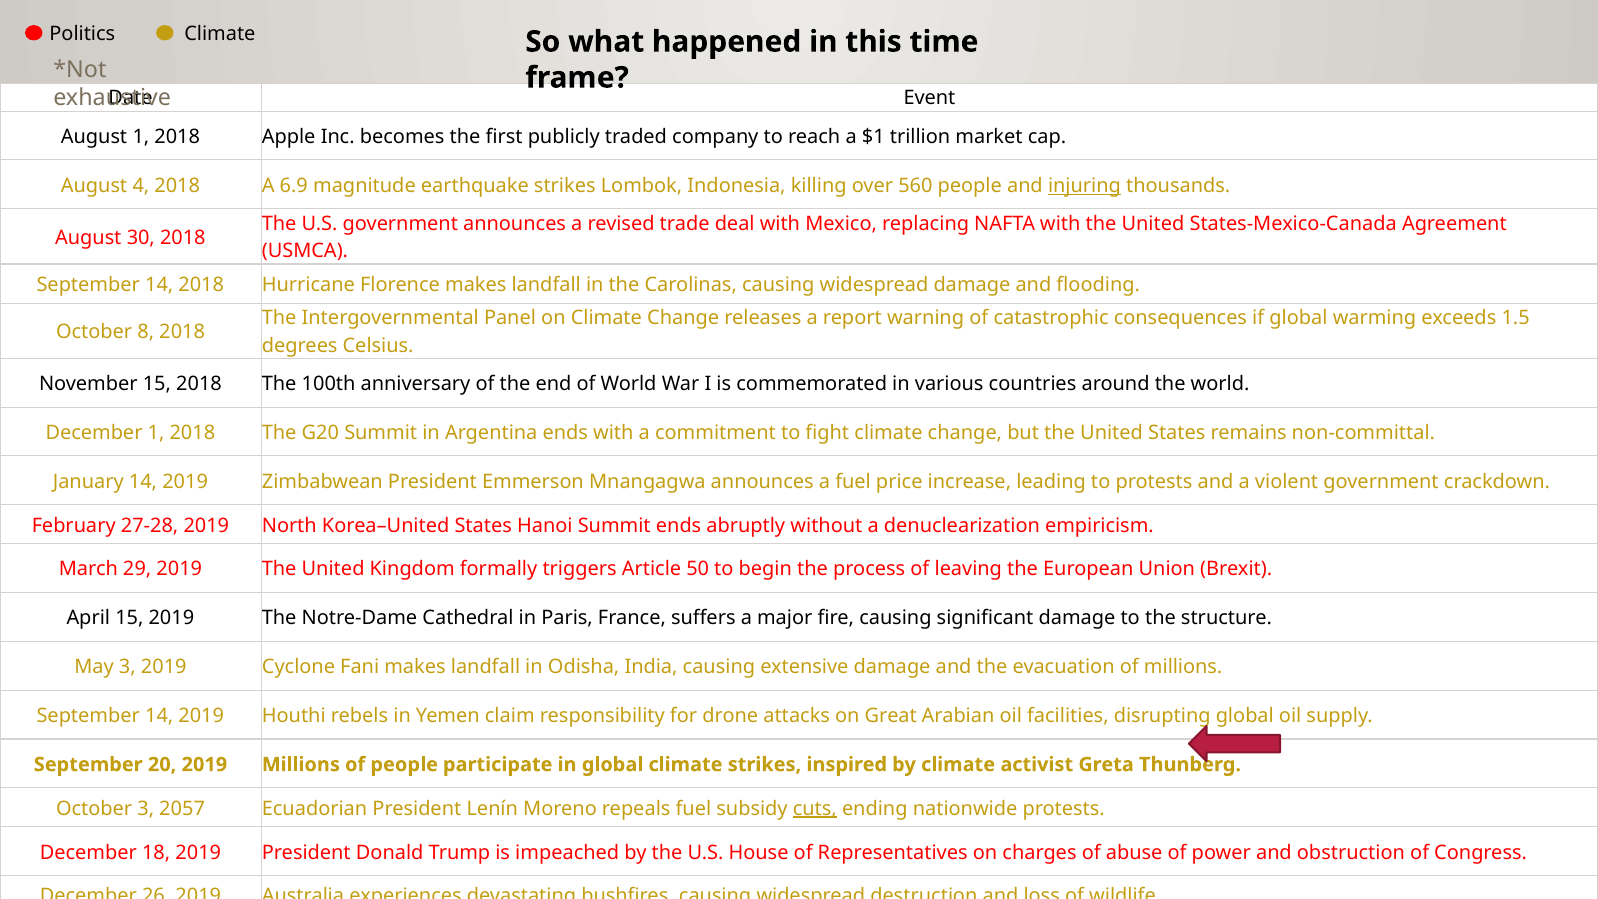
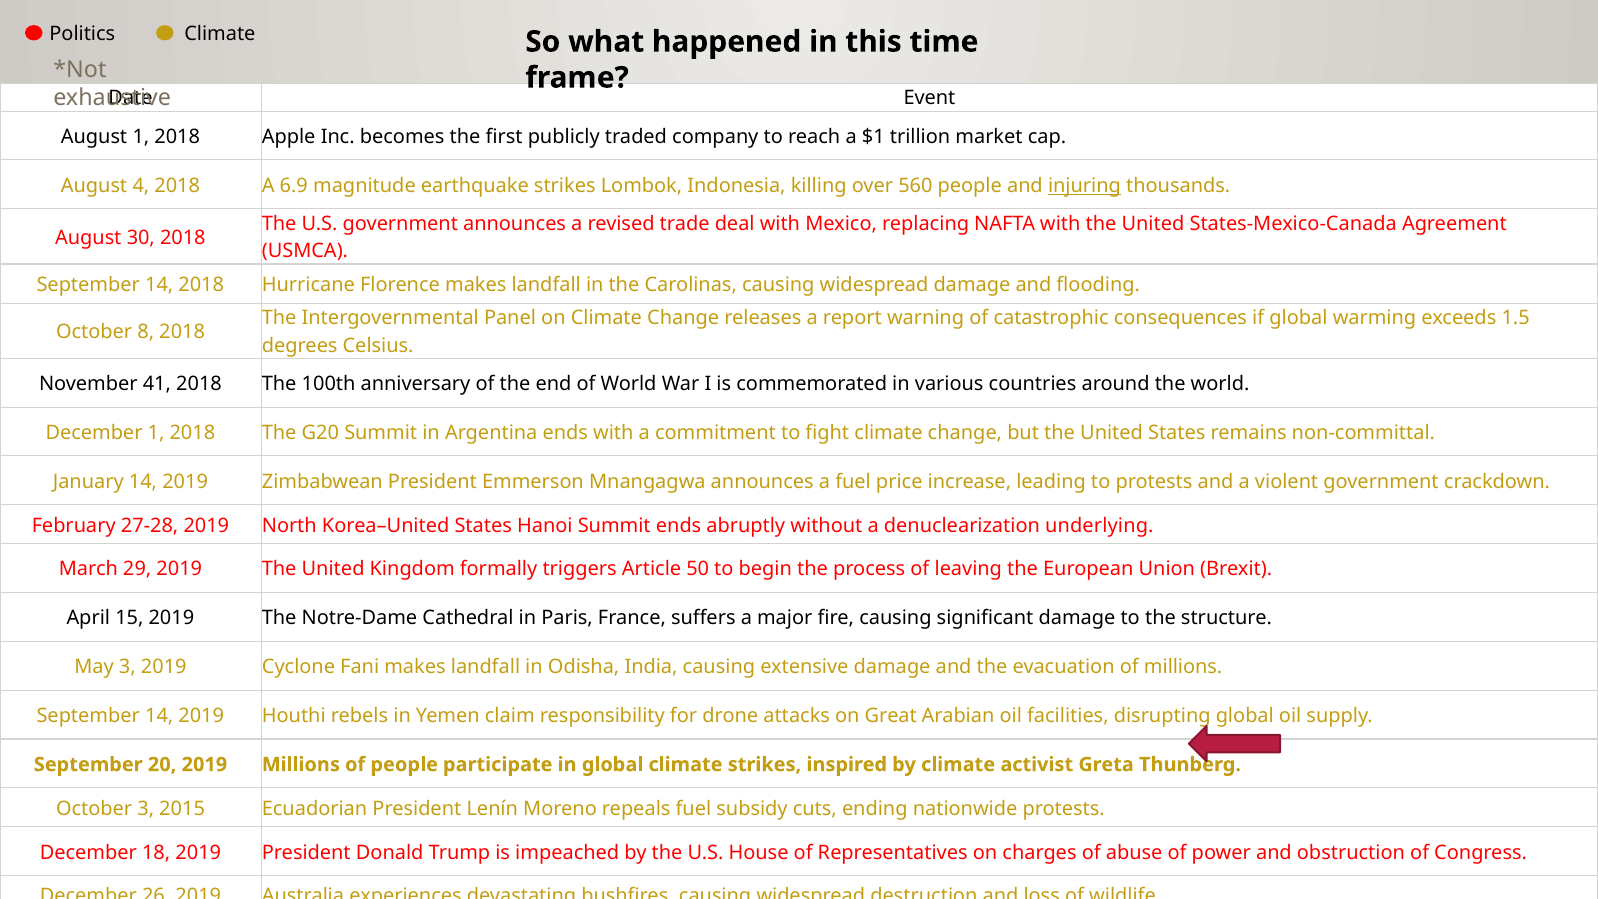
November 15: 15 -> 41
empiricism: empiricism -> underlying
2057: 2057 -> 2015
cuts underline: present -> none
